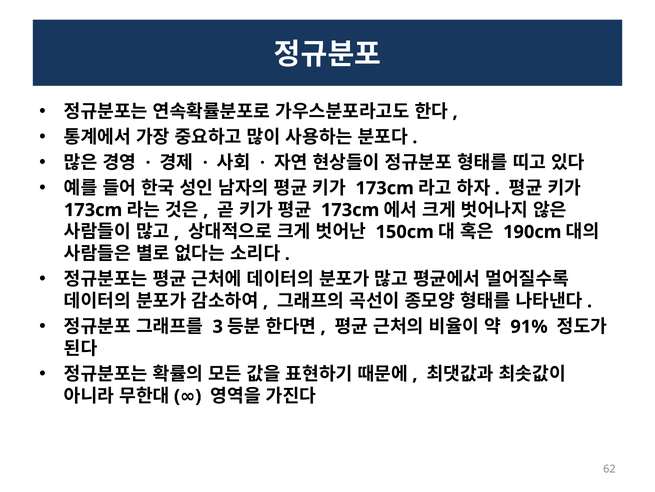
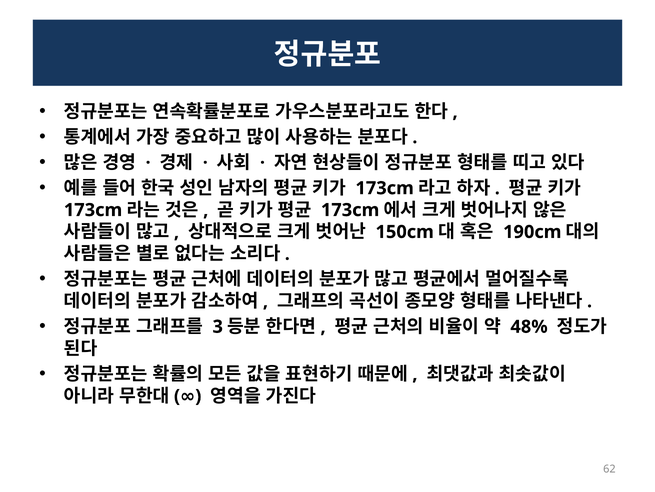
91%: 91% -> 48%
